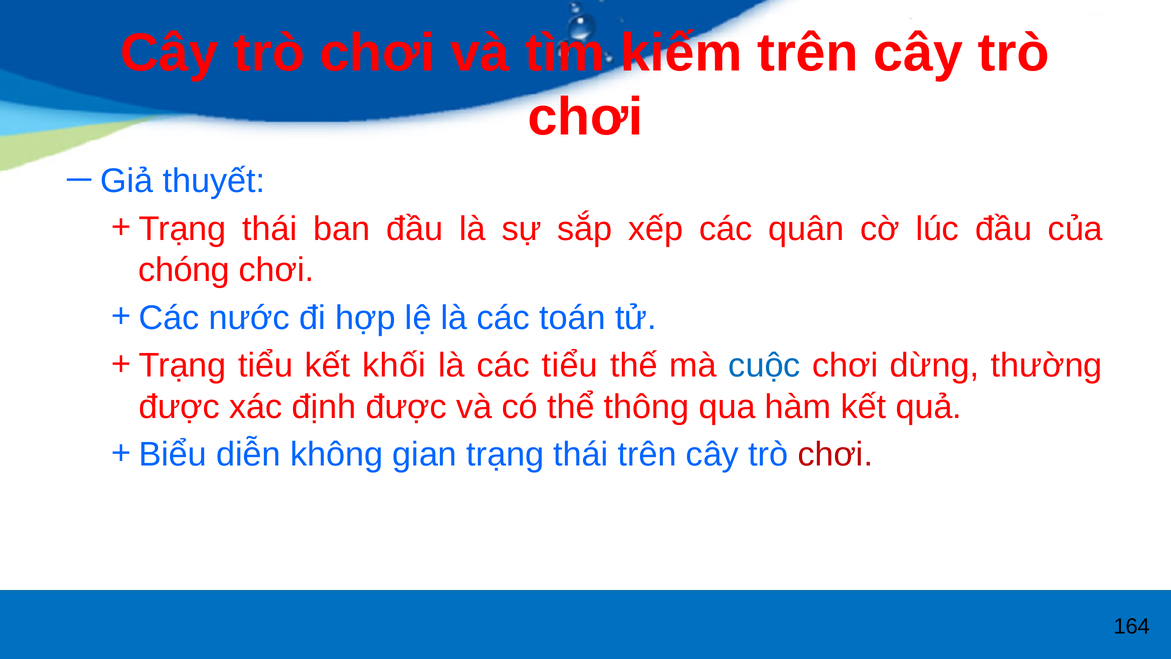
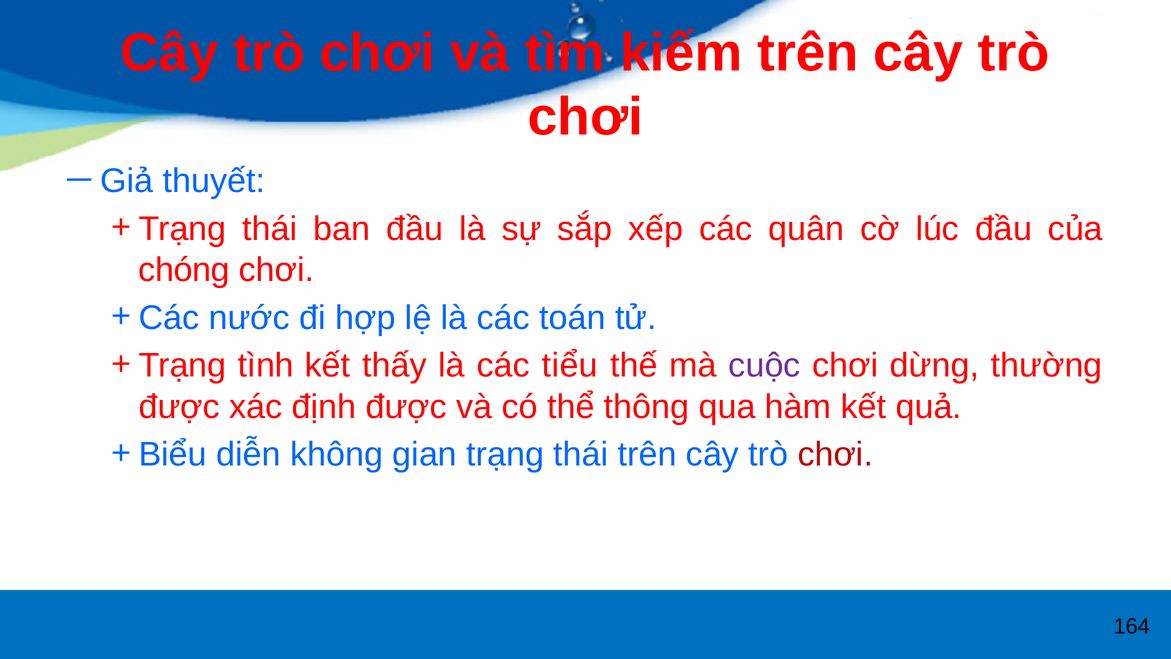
tiểu at (266, 366): tiểu -> tình
khối: khối -> thấy
cuộc colour: blue -> purple
